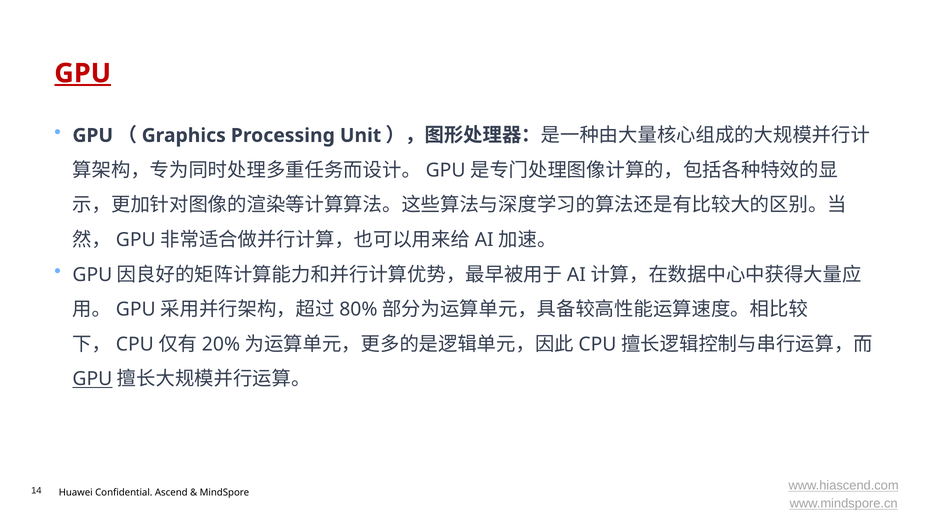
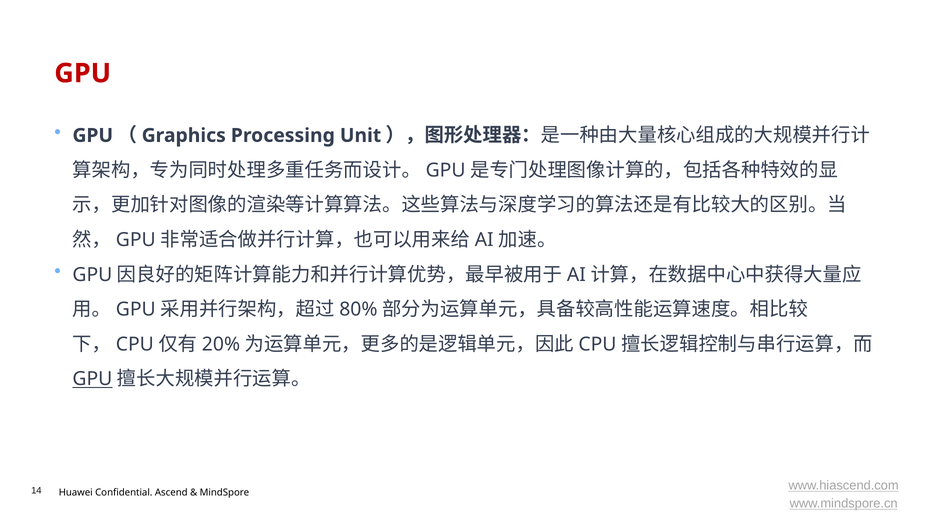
GPU at (83, 73) underline: present -> none
